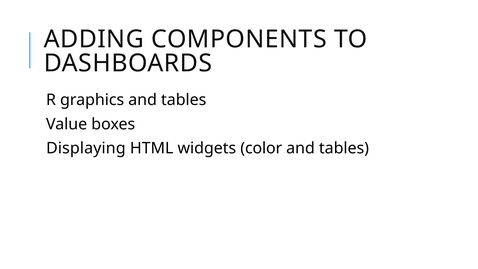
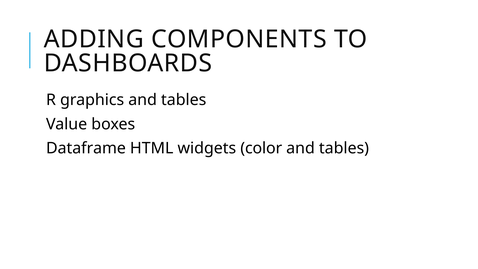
Displaying: Displaying -> Dataframe
